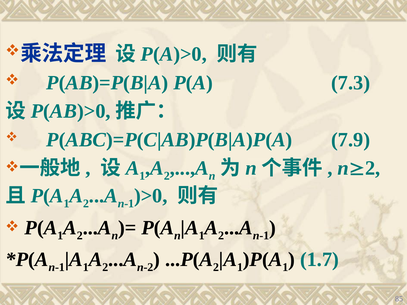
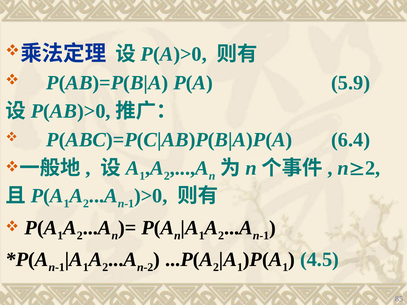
7.3: 7.3 -> 5.9
7.9: 7.9 -> 6.4
1.7: 1.7 -> 4.5
